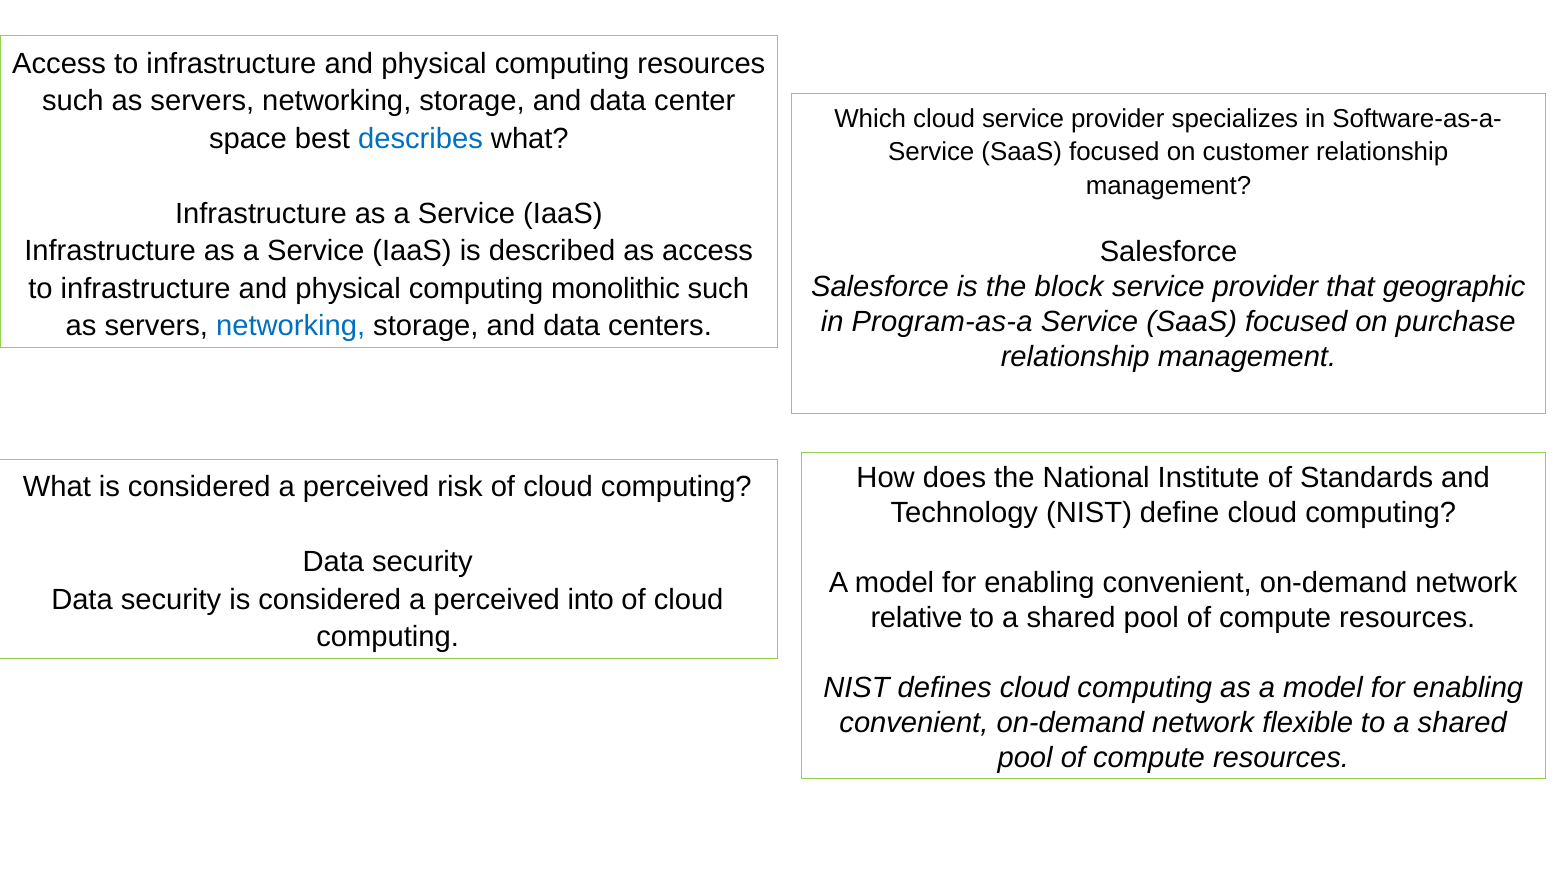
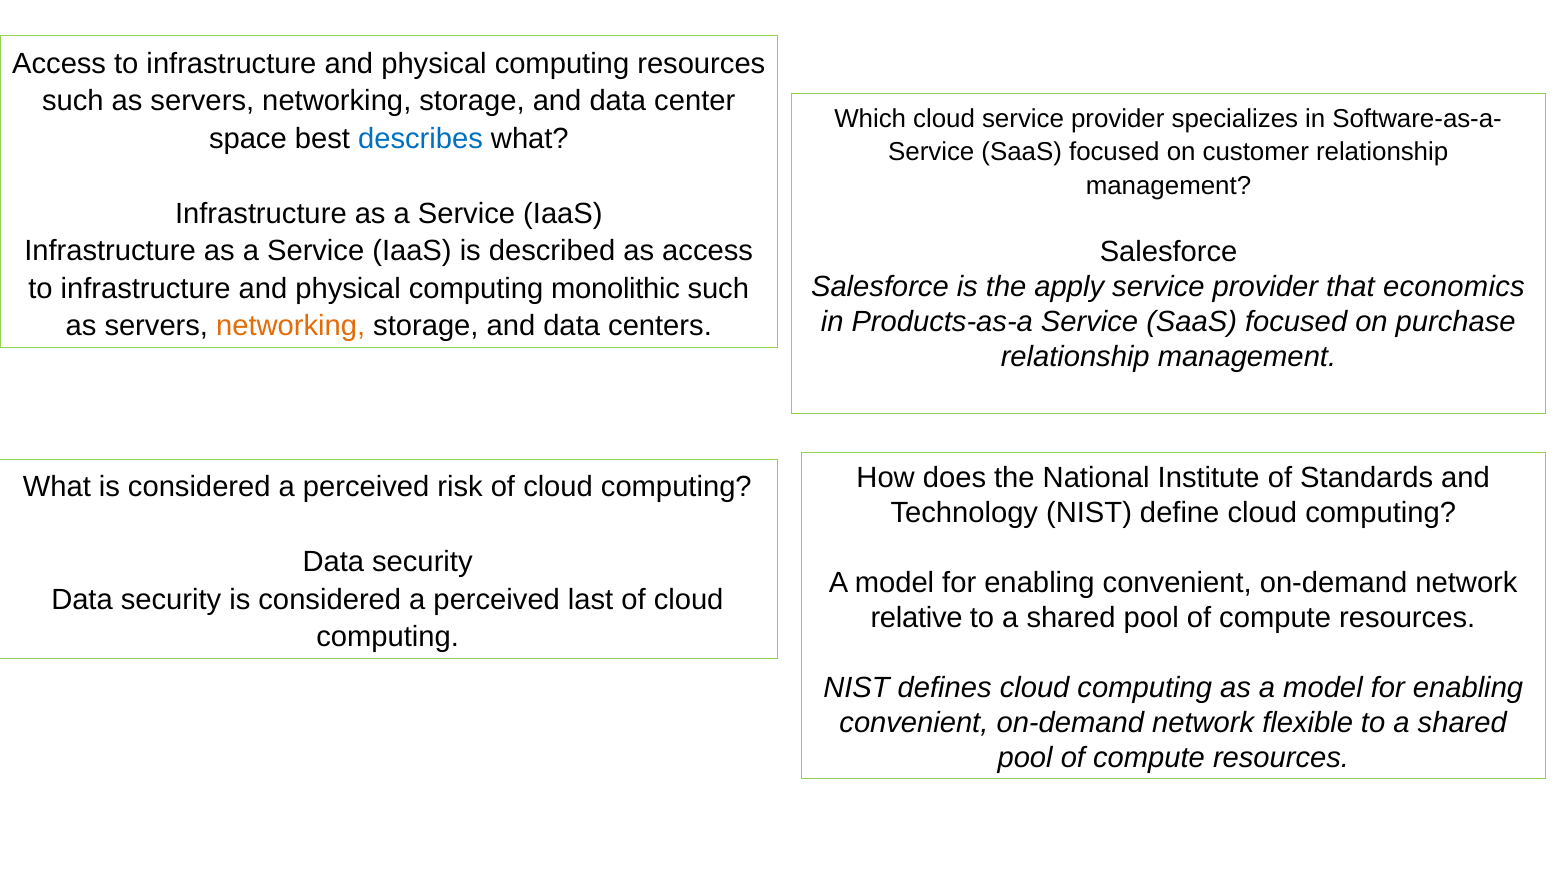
block: block -> apply
geographic: geographic -> economics
Program-as-a: Program-as-a -> Products-as-a
networking at (291, 326) colour: blue -> orange
into: into -> last
